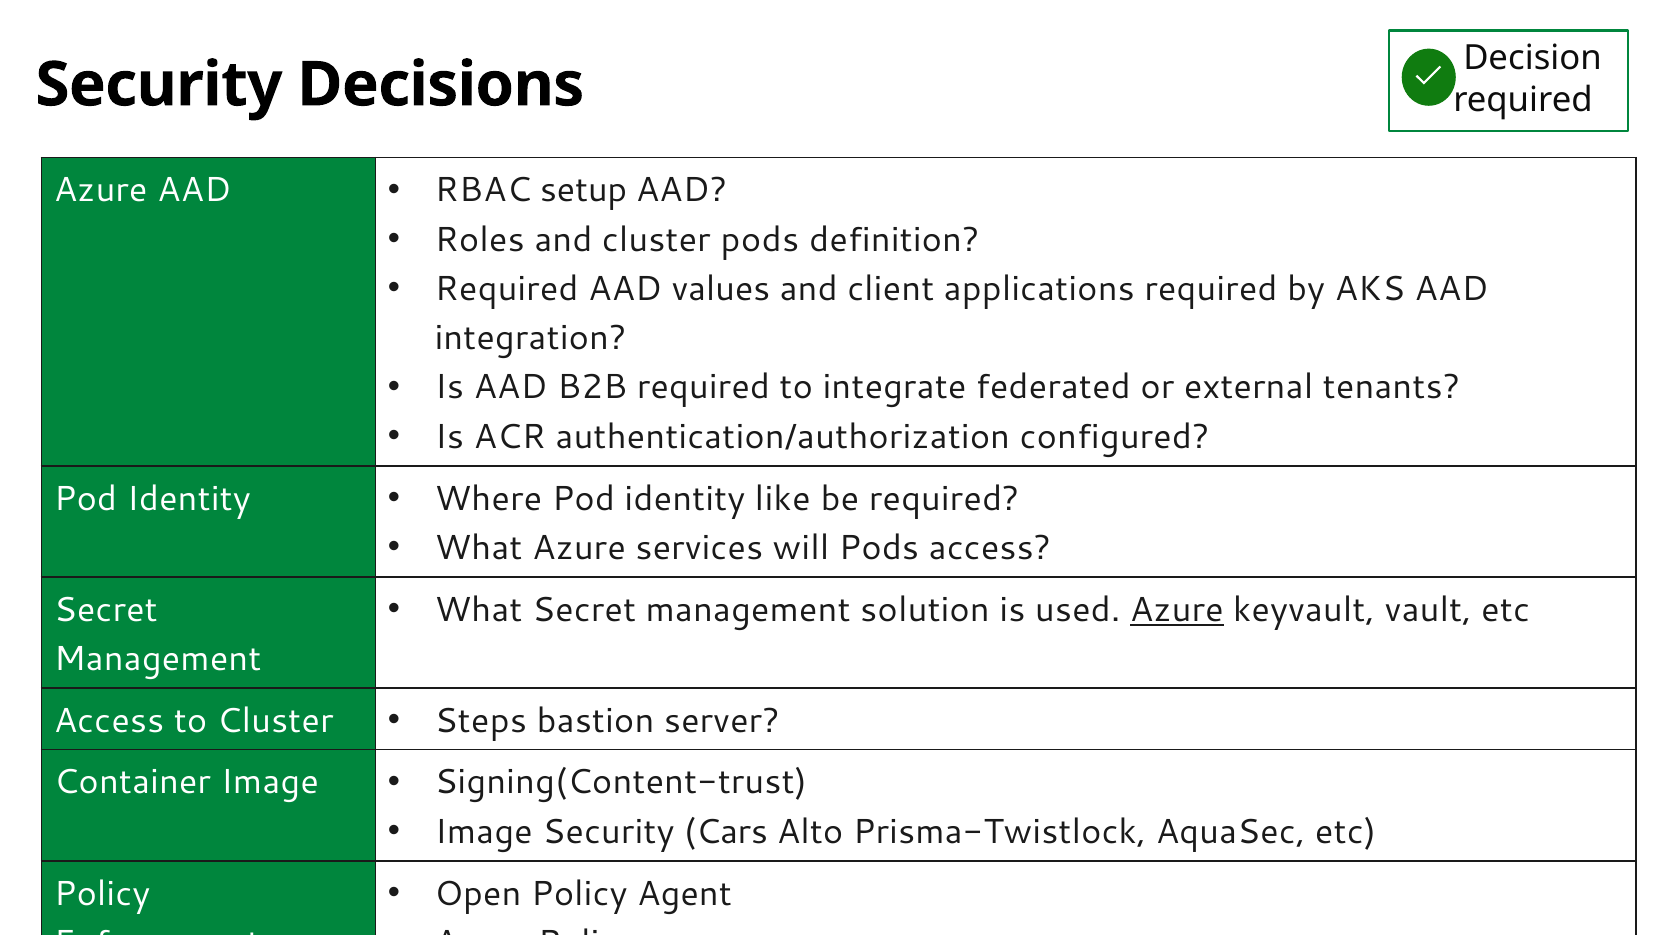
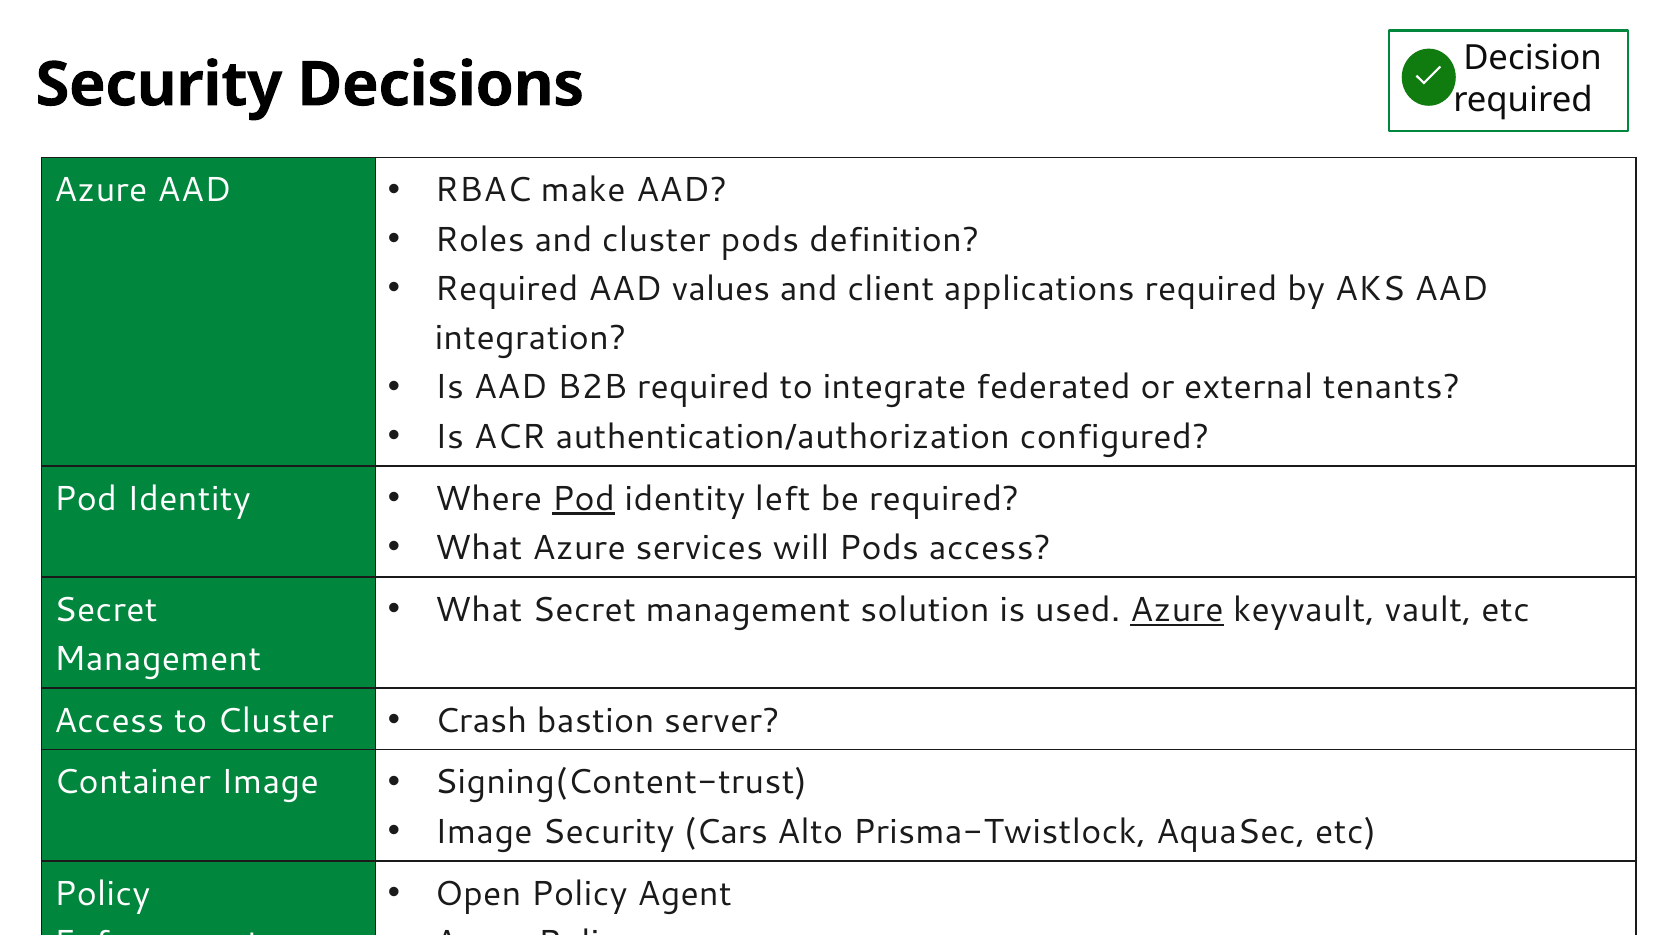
setup: setup -> make
Pod at (583, 499) underline: none -> present
like: like -> left
Steps: Steps -> Crash
